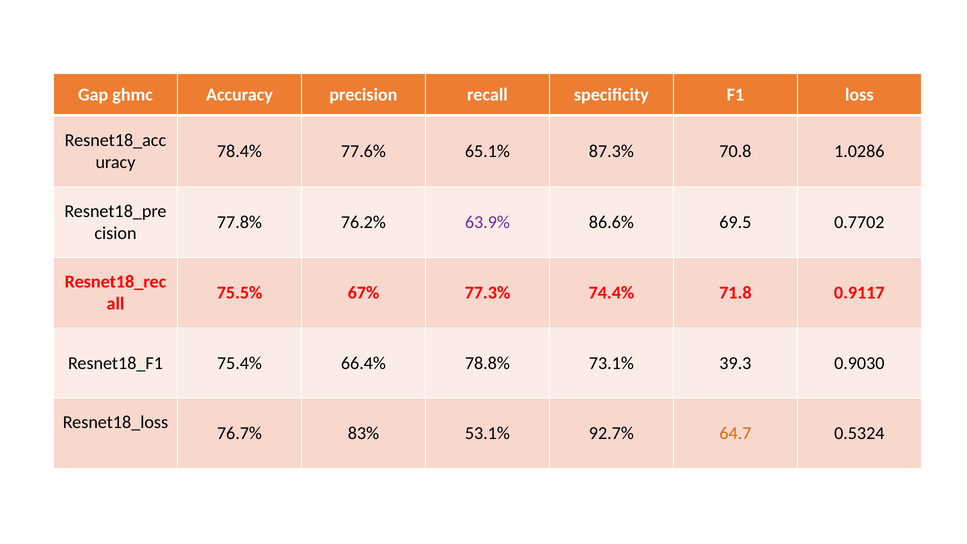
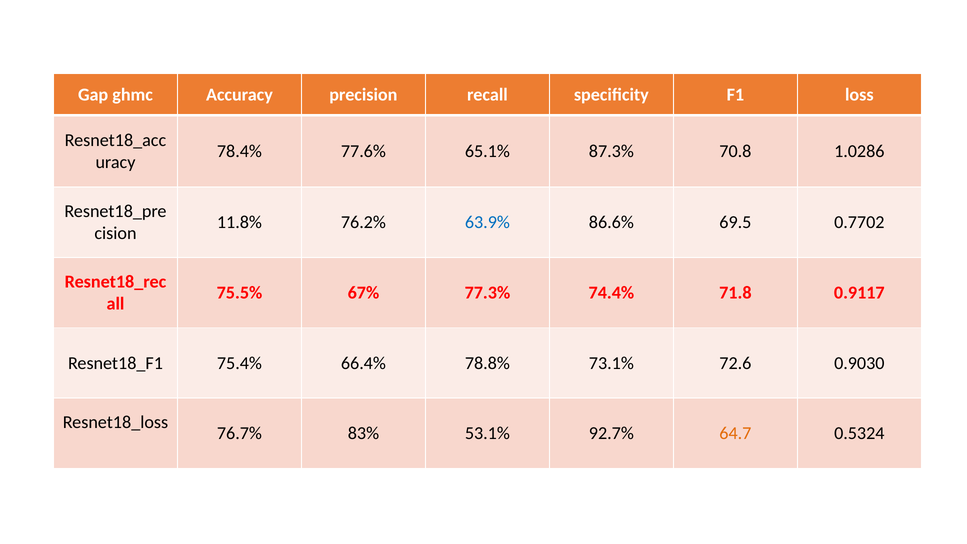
77.8%: 77.8% -> 11.8%
63.9% colour: purple -> blue
39.3: 39.3 -> 72.6
